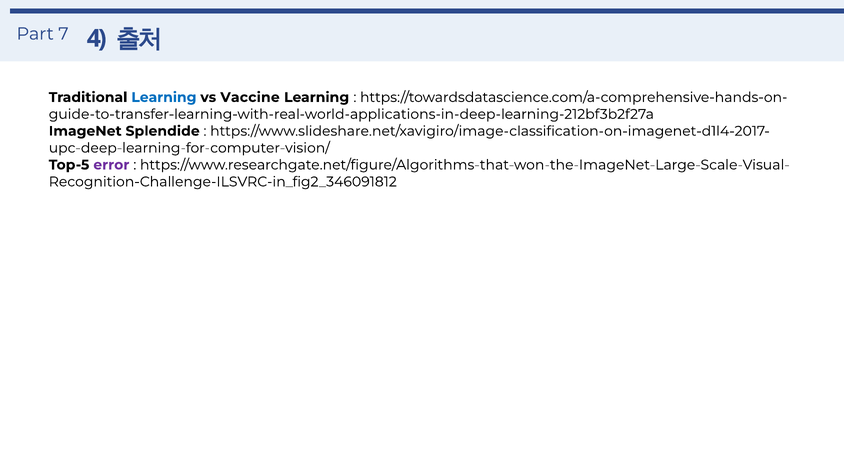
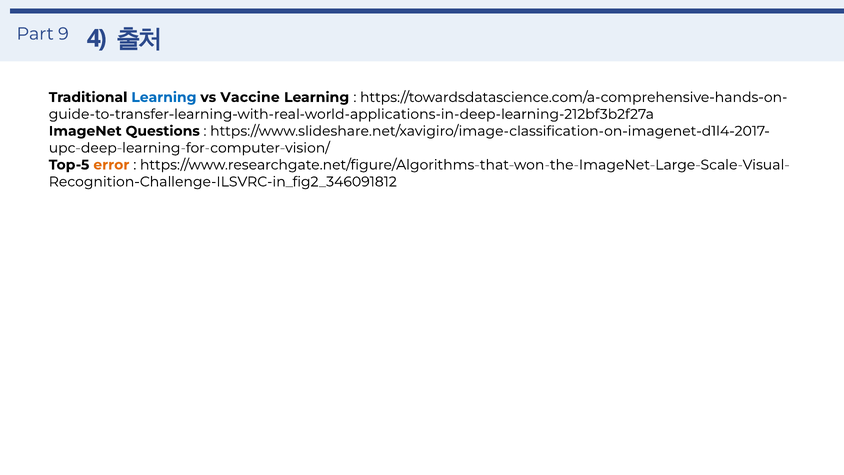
7: 7 -> 9
Splendide: Splendide -> Questions
error colour: purple -> orange
